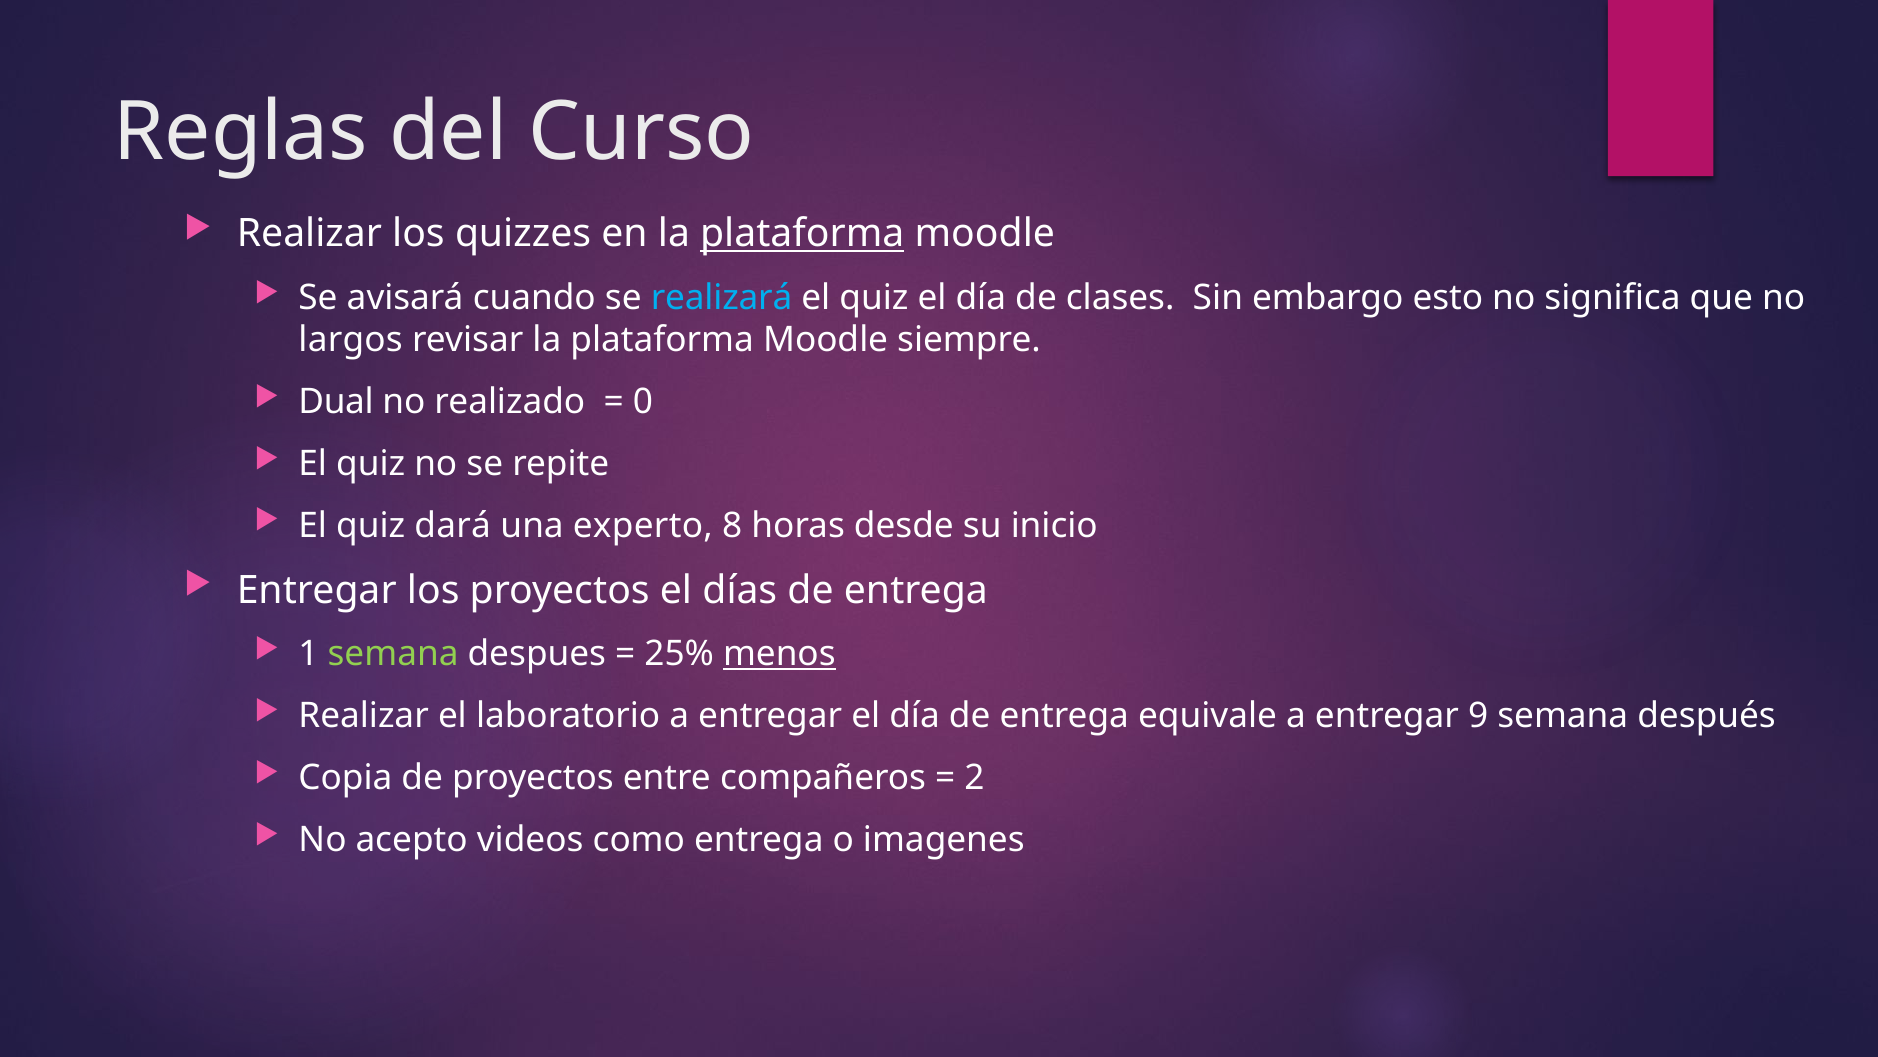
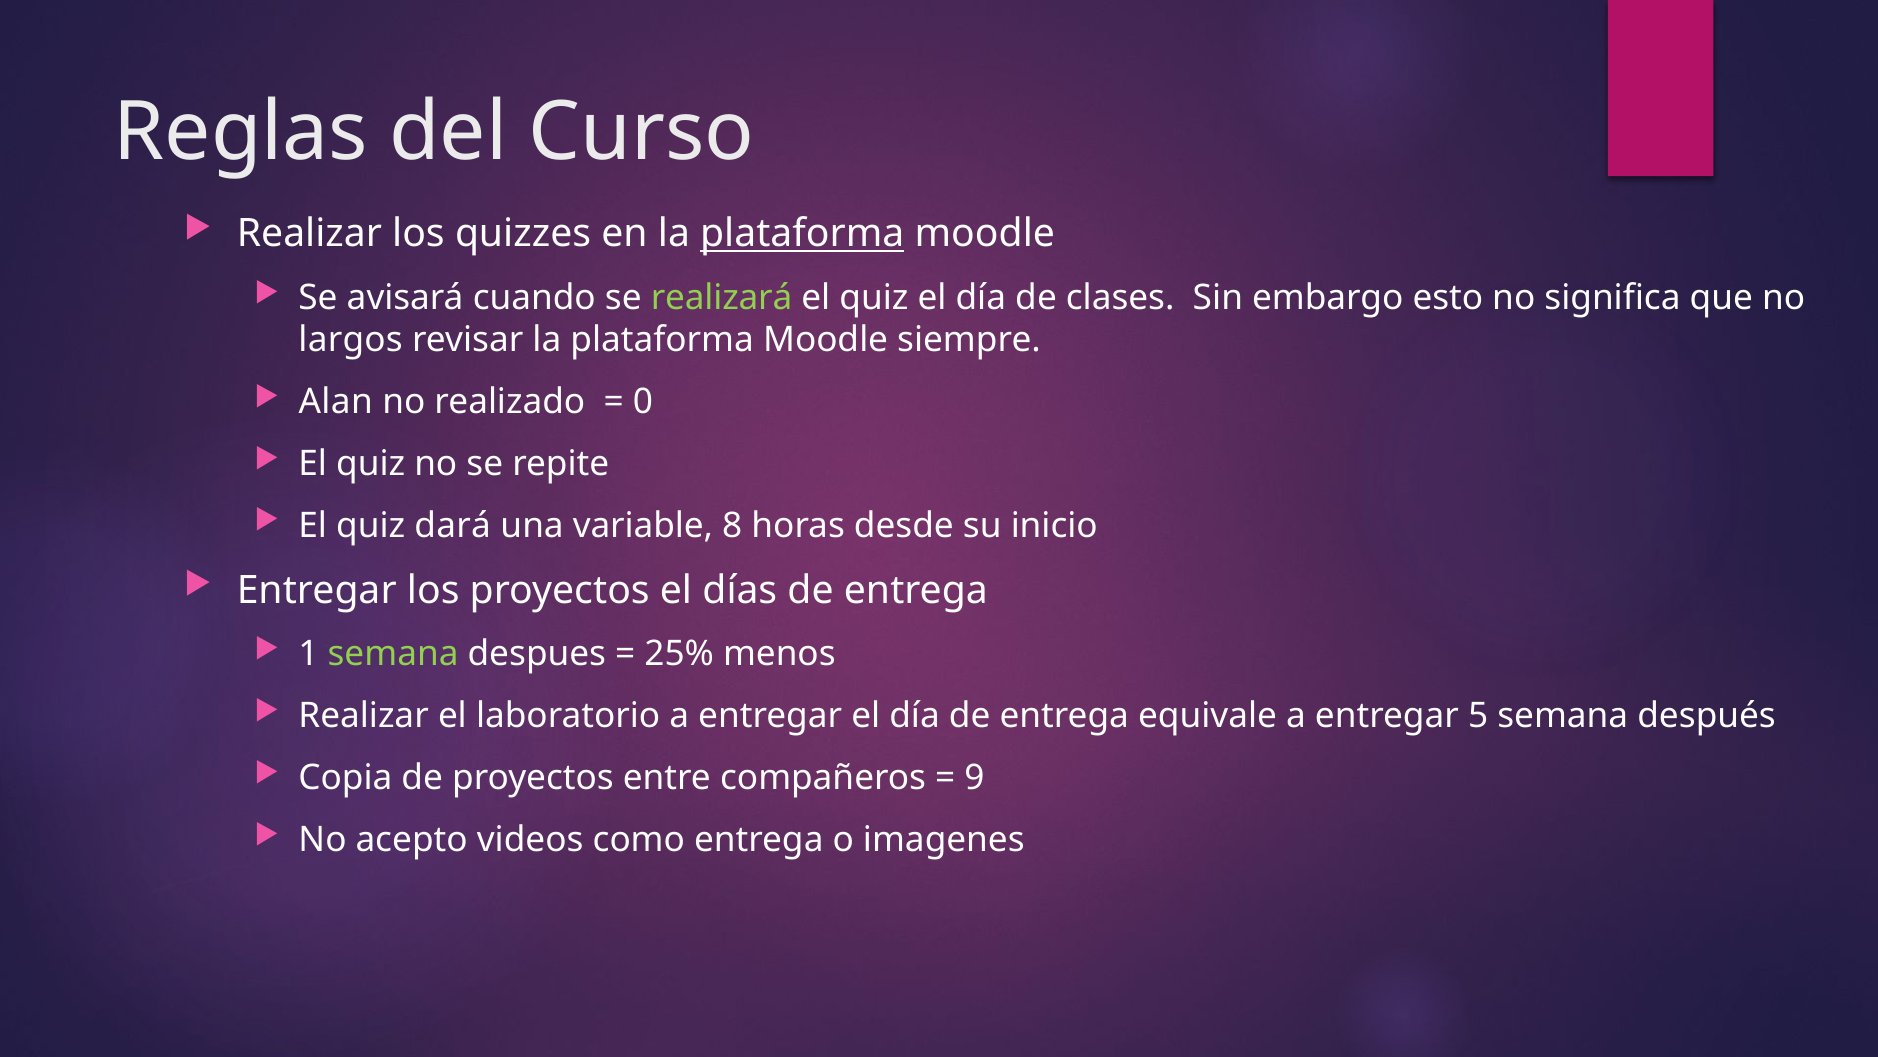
realizará colour: light blue -> light green
Dual: Dual -> Alan
experto: experto -> variable
menos underline: present -> none
9: 9 -> 5
2: 2 -> 9
